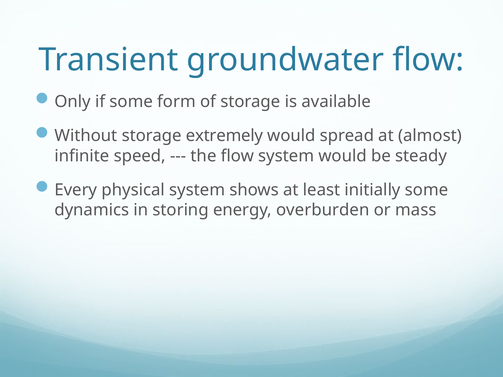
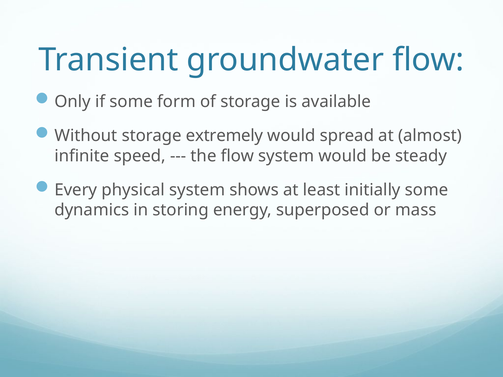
overburden: overburden -> superposed
